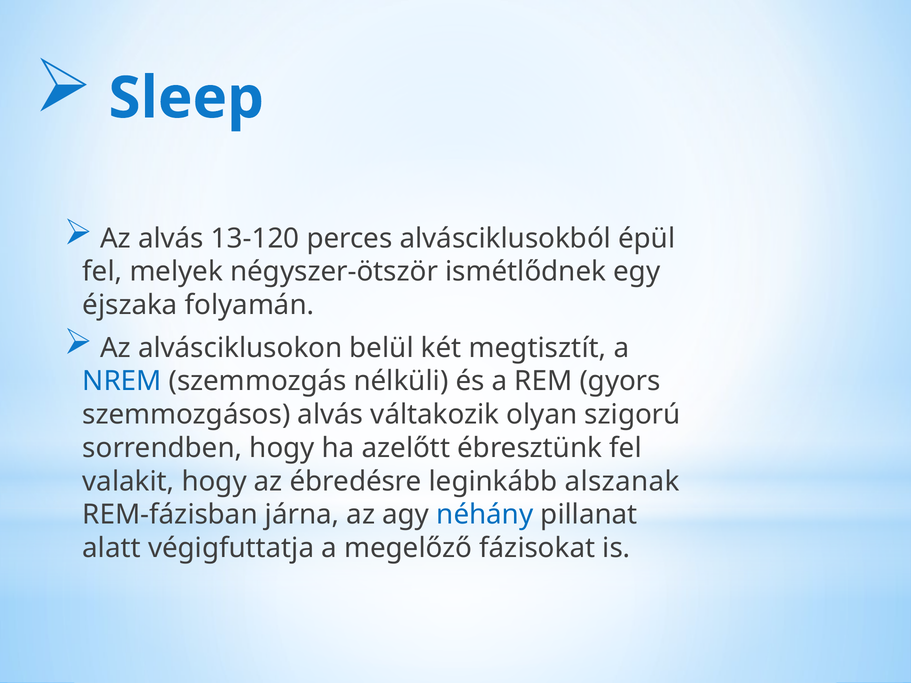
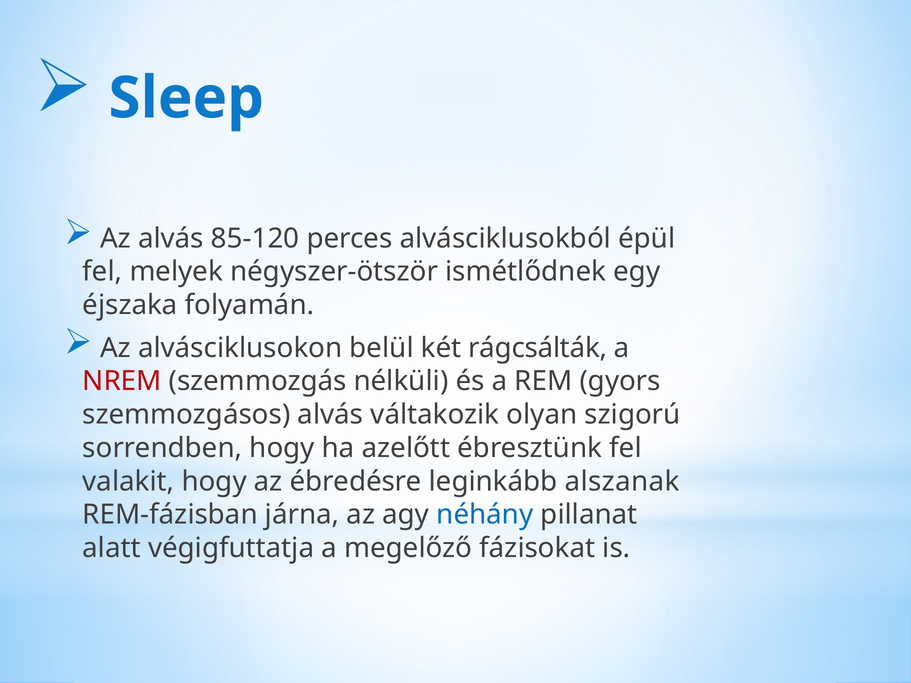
13-120: 13-120 -> 85-120
megtisztít: megtisztít -> rágcsálták
NREM colour: blue -> red
